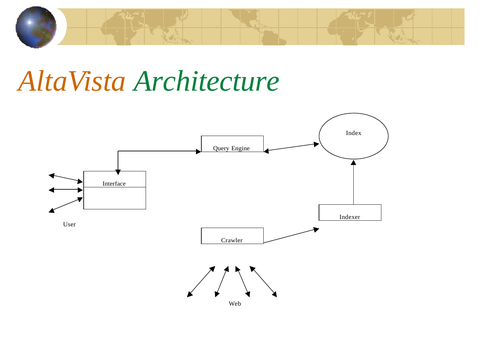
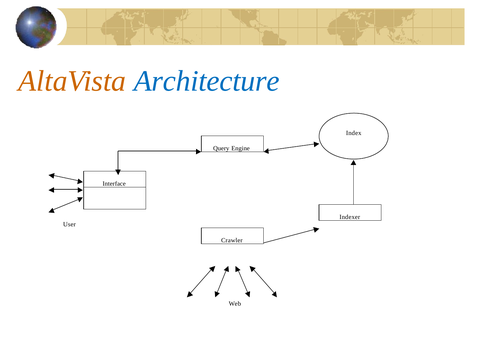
Architecture colour: green -> blue
